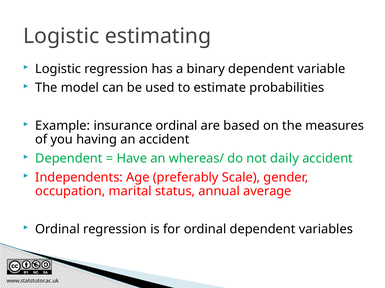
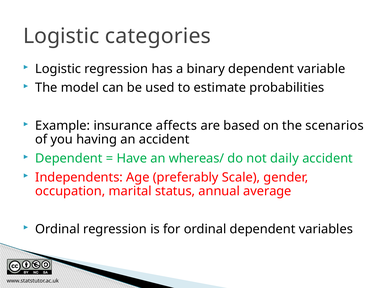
estimating: estimating -> categories
insurance ordinal: ordinal -> affects
measures: measures -> scenarios
